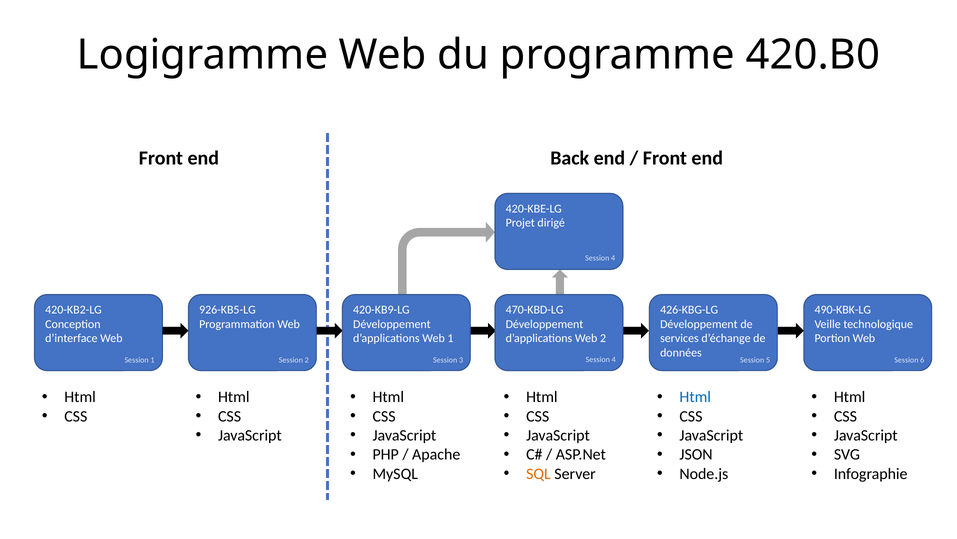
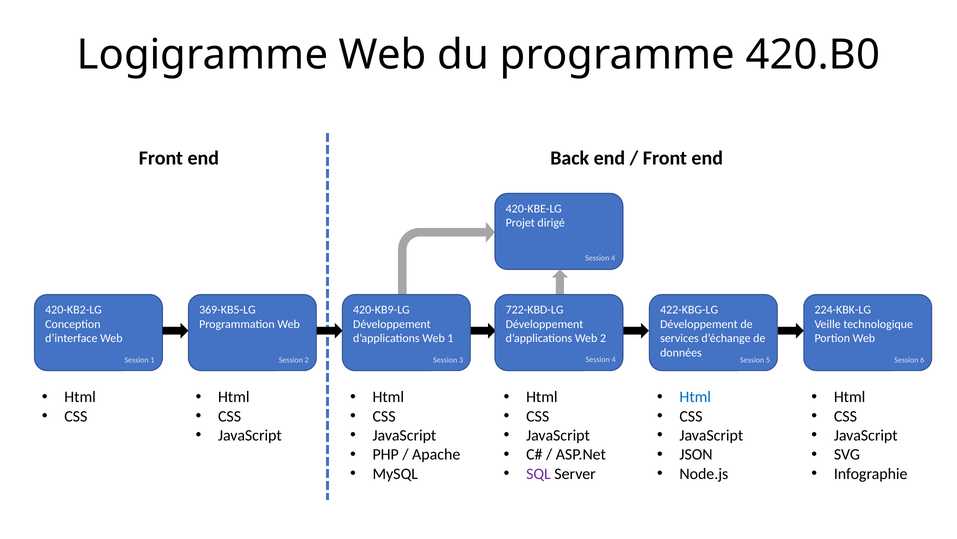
926-KB5-LG: 926-KB5-LG -> 369-KB5-LG
470-KBD-LG: 470-KBD-LG -> 722-KBD-LG
426-KBG-LG: 426-KBG-LG -> 422-KBG-LG
490-KBK-LG: 490-KBK-LG -> 224-KBK-LG
SQL colour: orange -> purple
